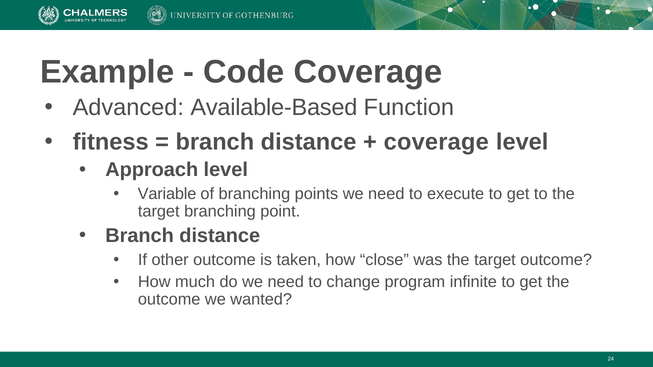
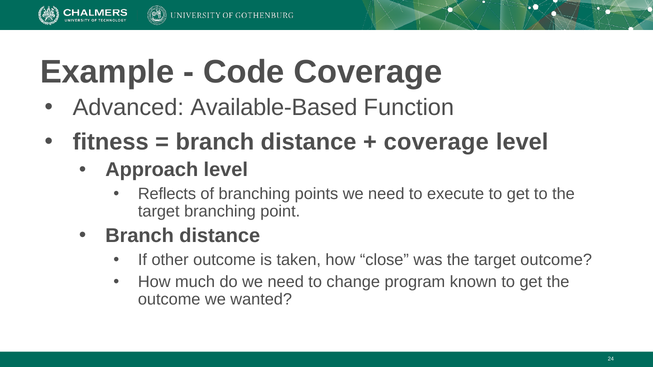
Variable: Variable -> Reflects
infinite: infinite -> known
